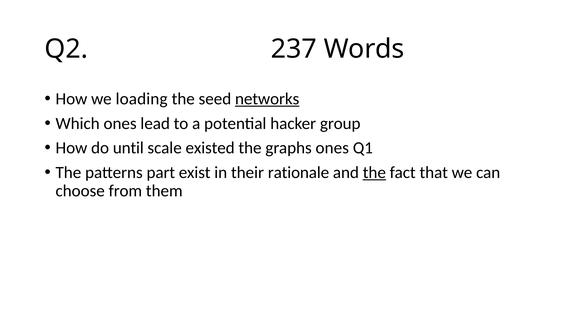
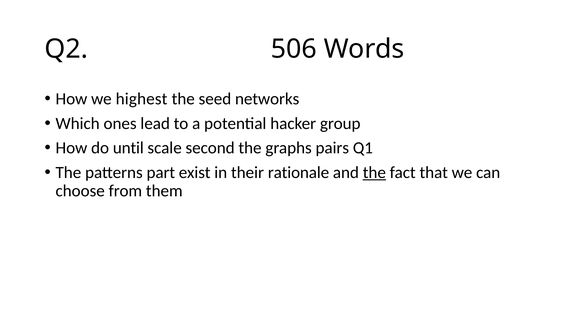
237: 237 -> 506
loading: loading -> highest
networks underline: present -> none
existed: existed -> second
graphs ones: ones -> pairs
